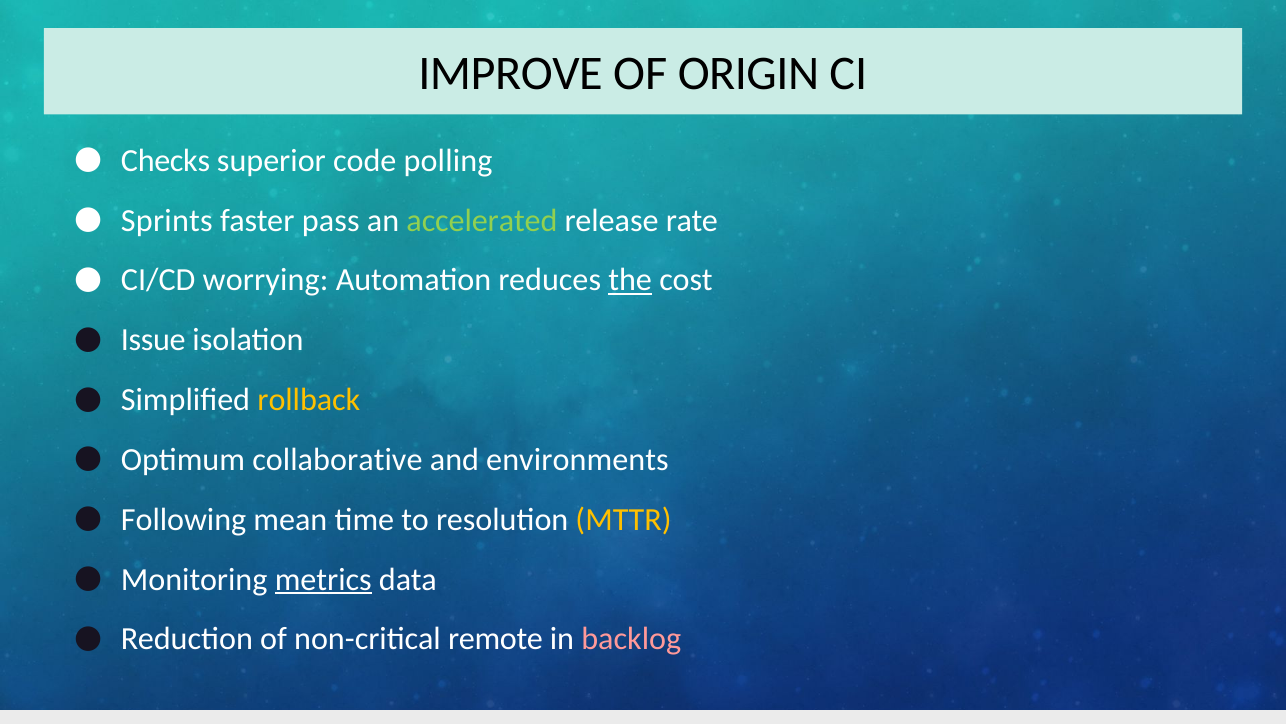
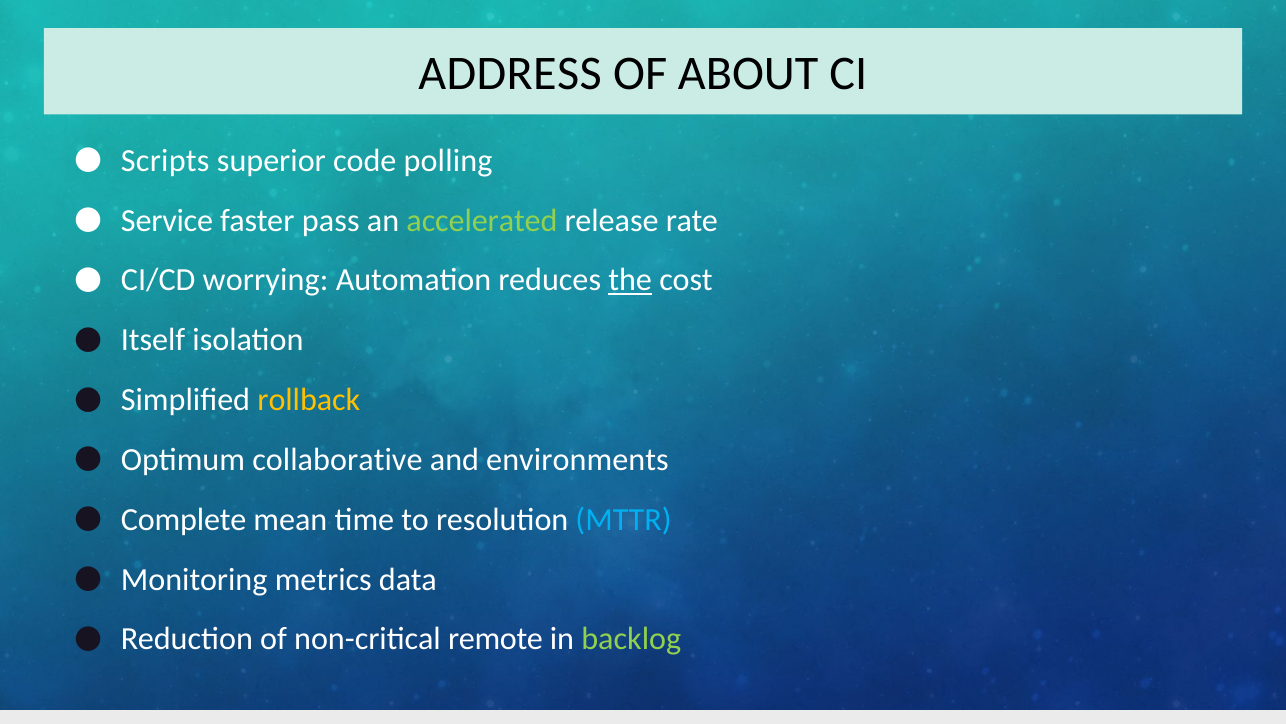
IMPROVE: IMPROVE -> ADDRESS
ORIGIN: ORIGIN -> ABOUT
Checks: Checks -> Scripts
Sprints: Sprints -> Service
Issue: Issue -> Itself
Following: Following -> Complete
MTTR colour: yellow -> light blue
metrics underline: present -> none
backlog colour: pink -> light green
